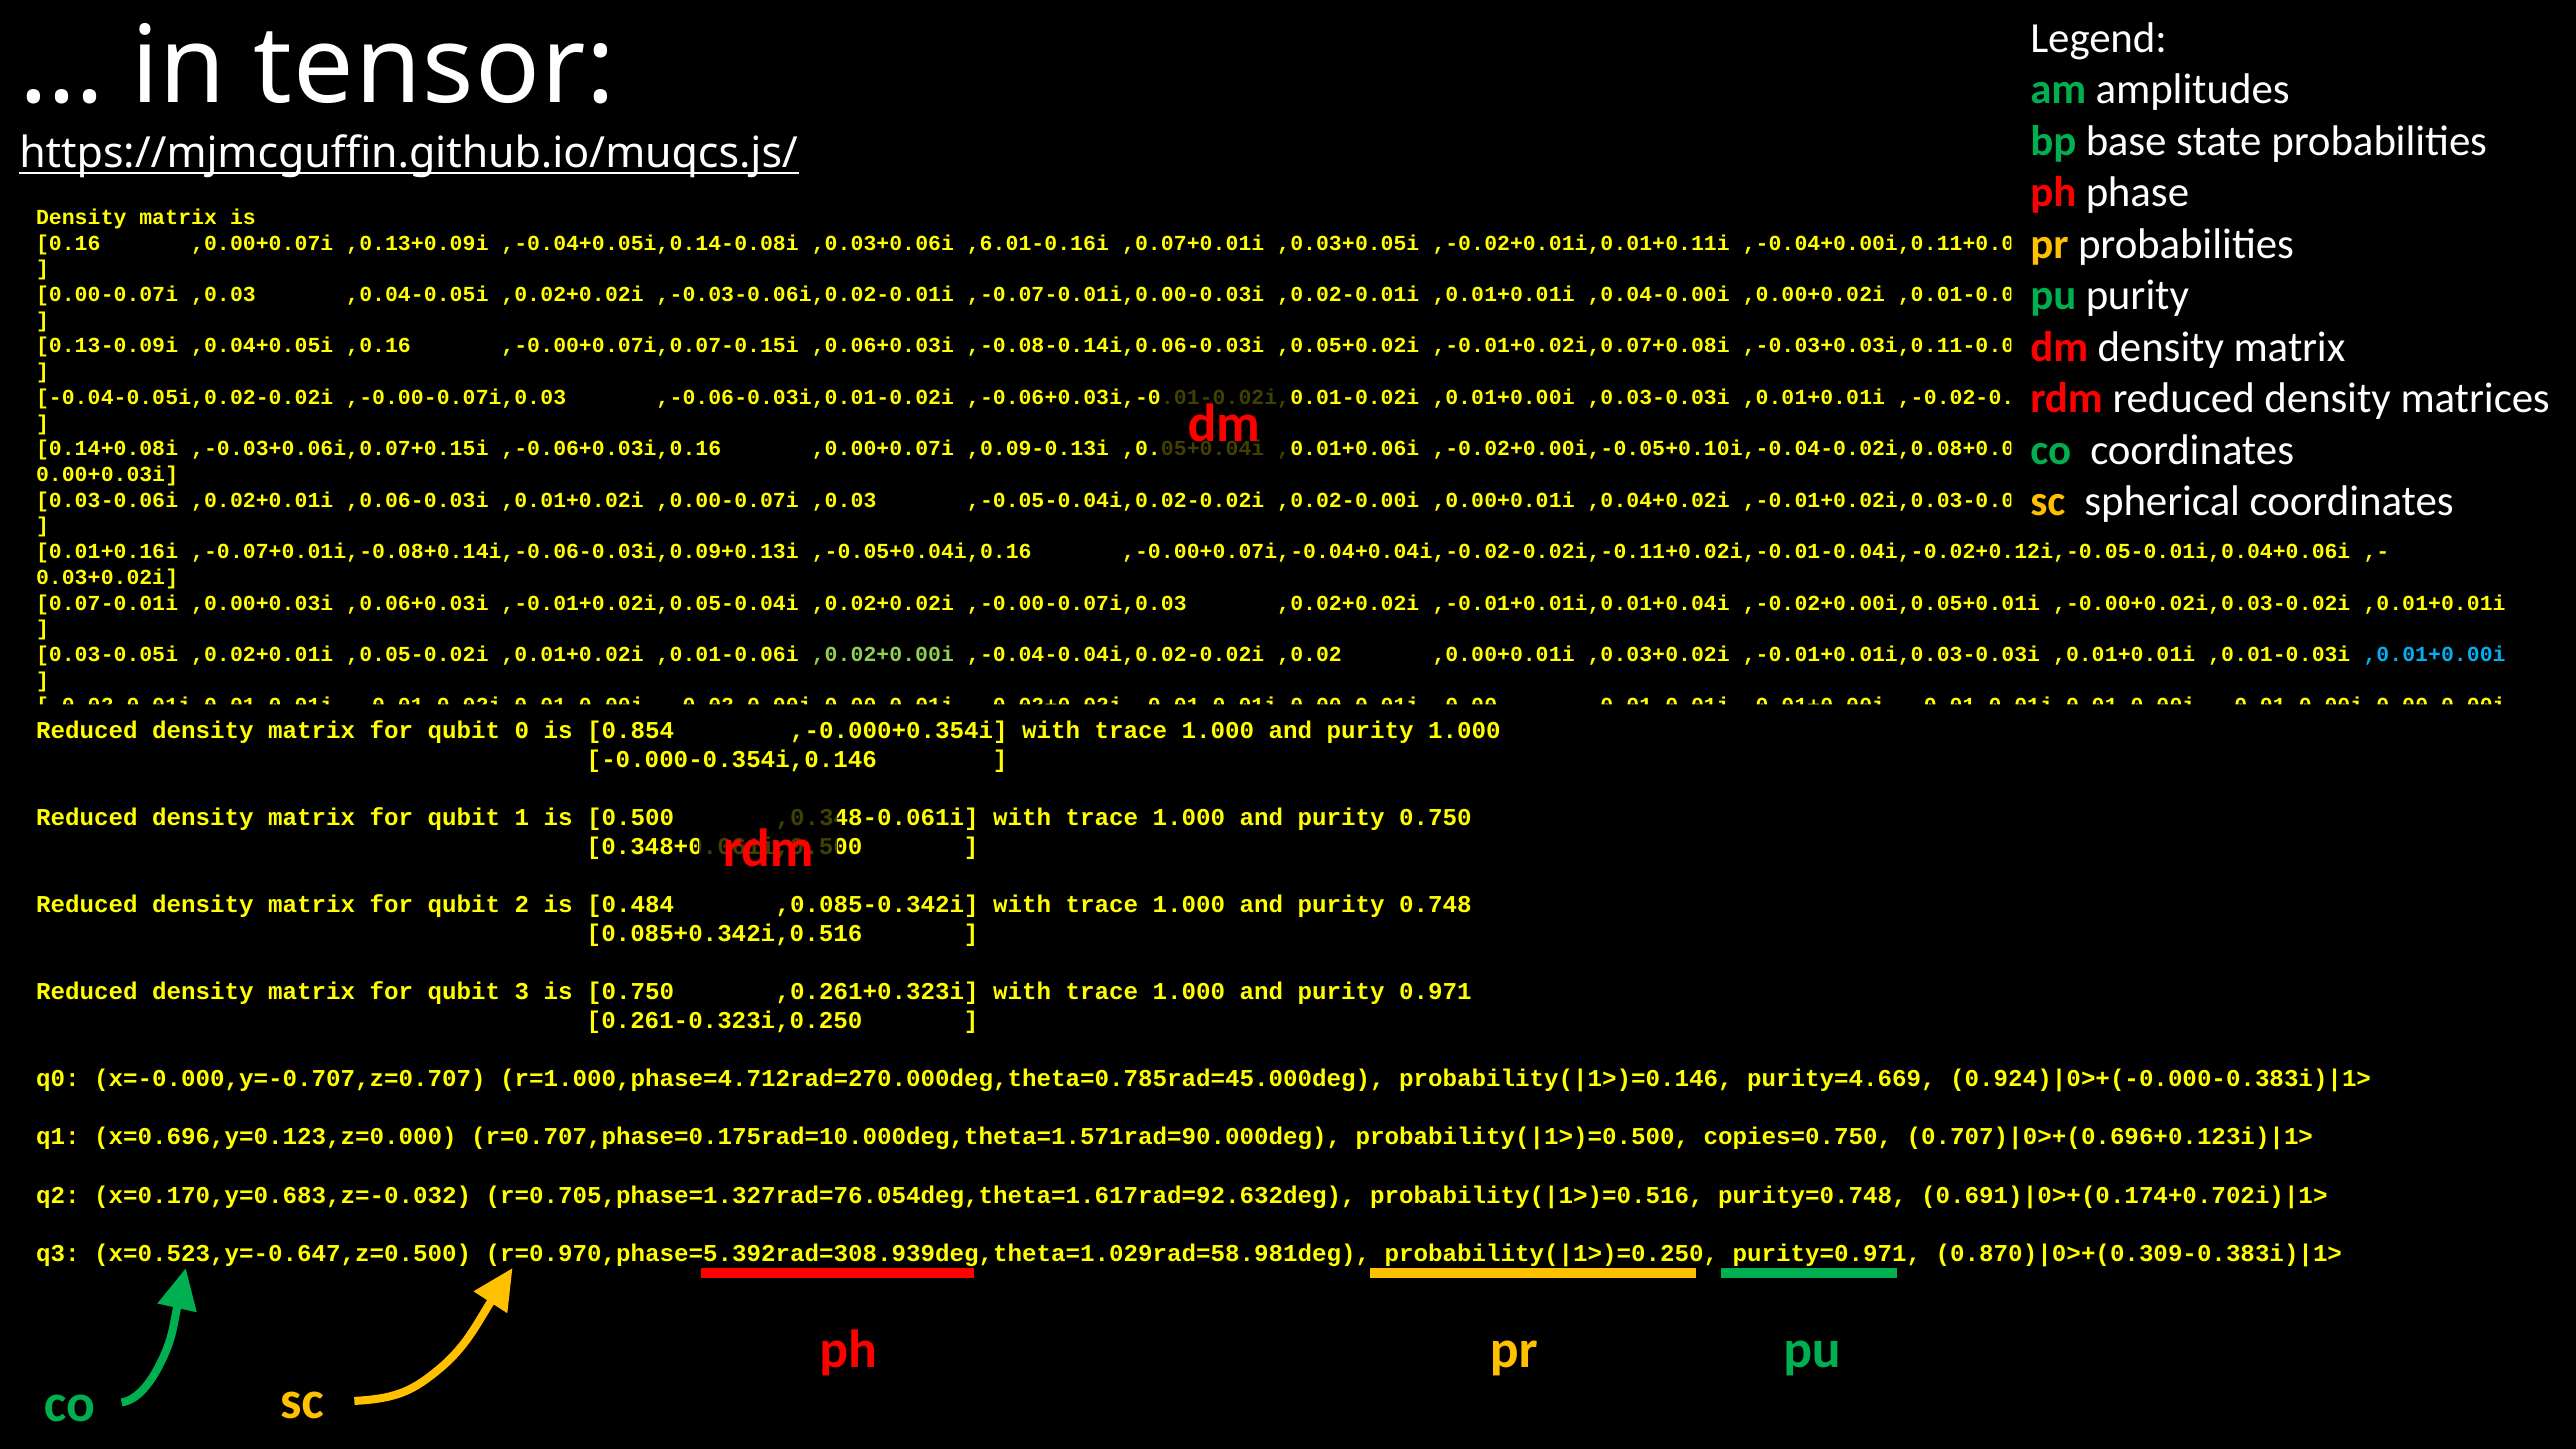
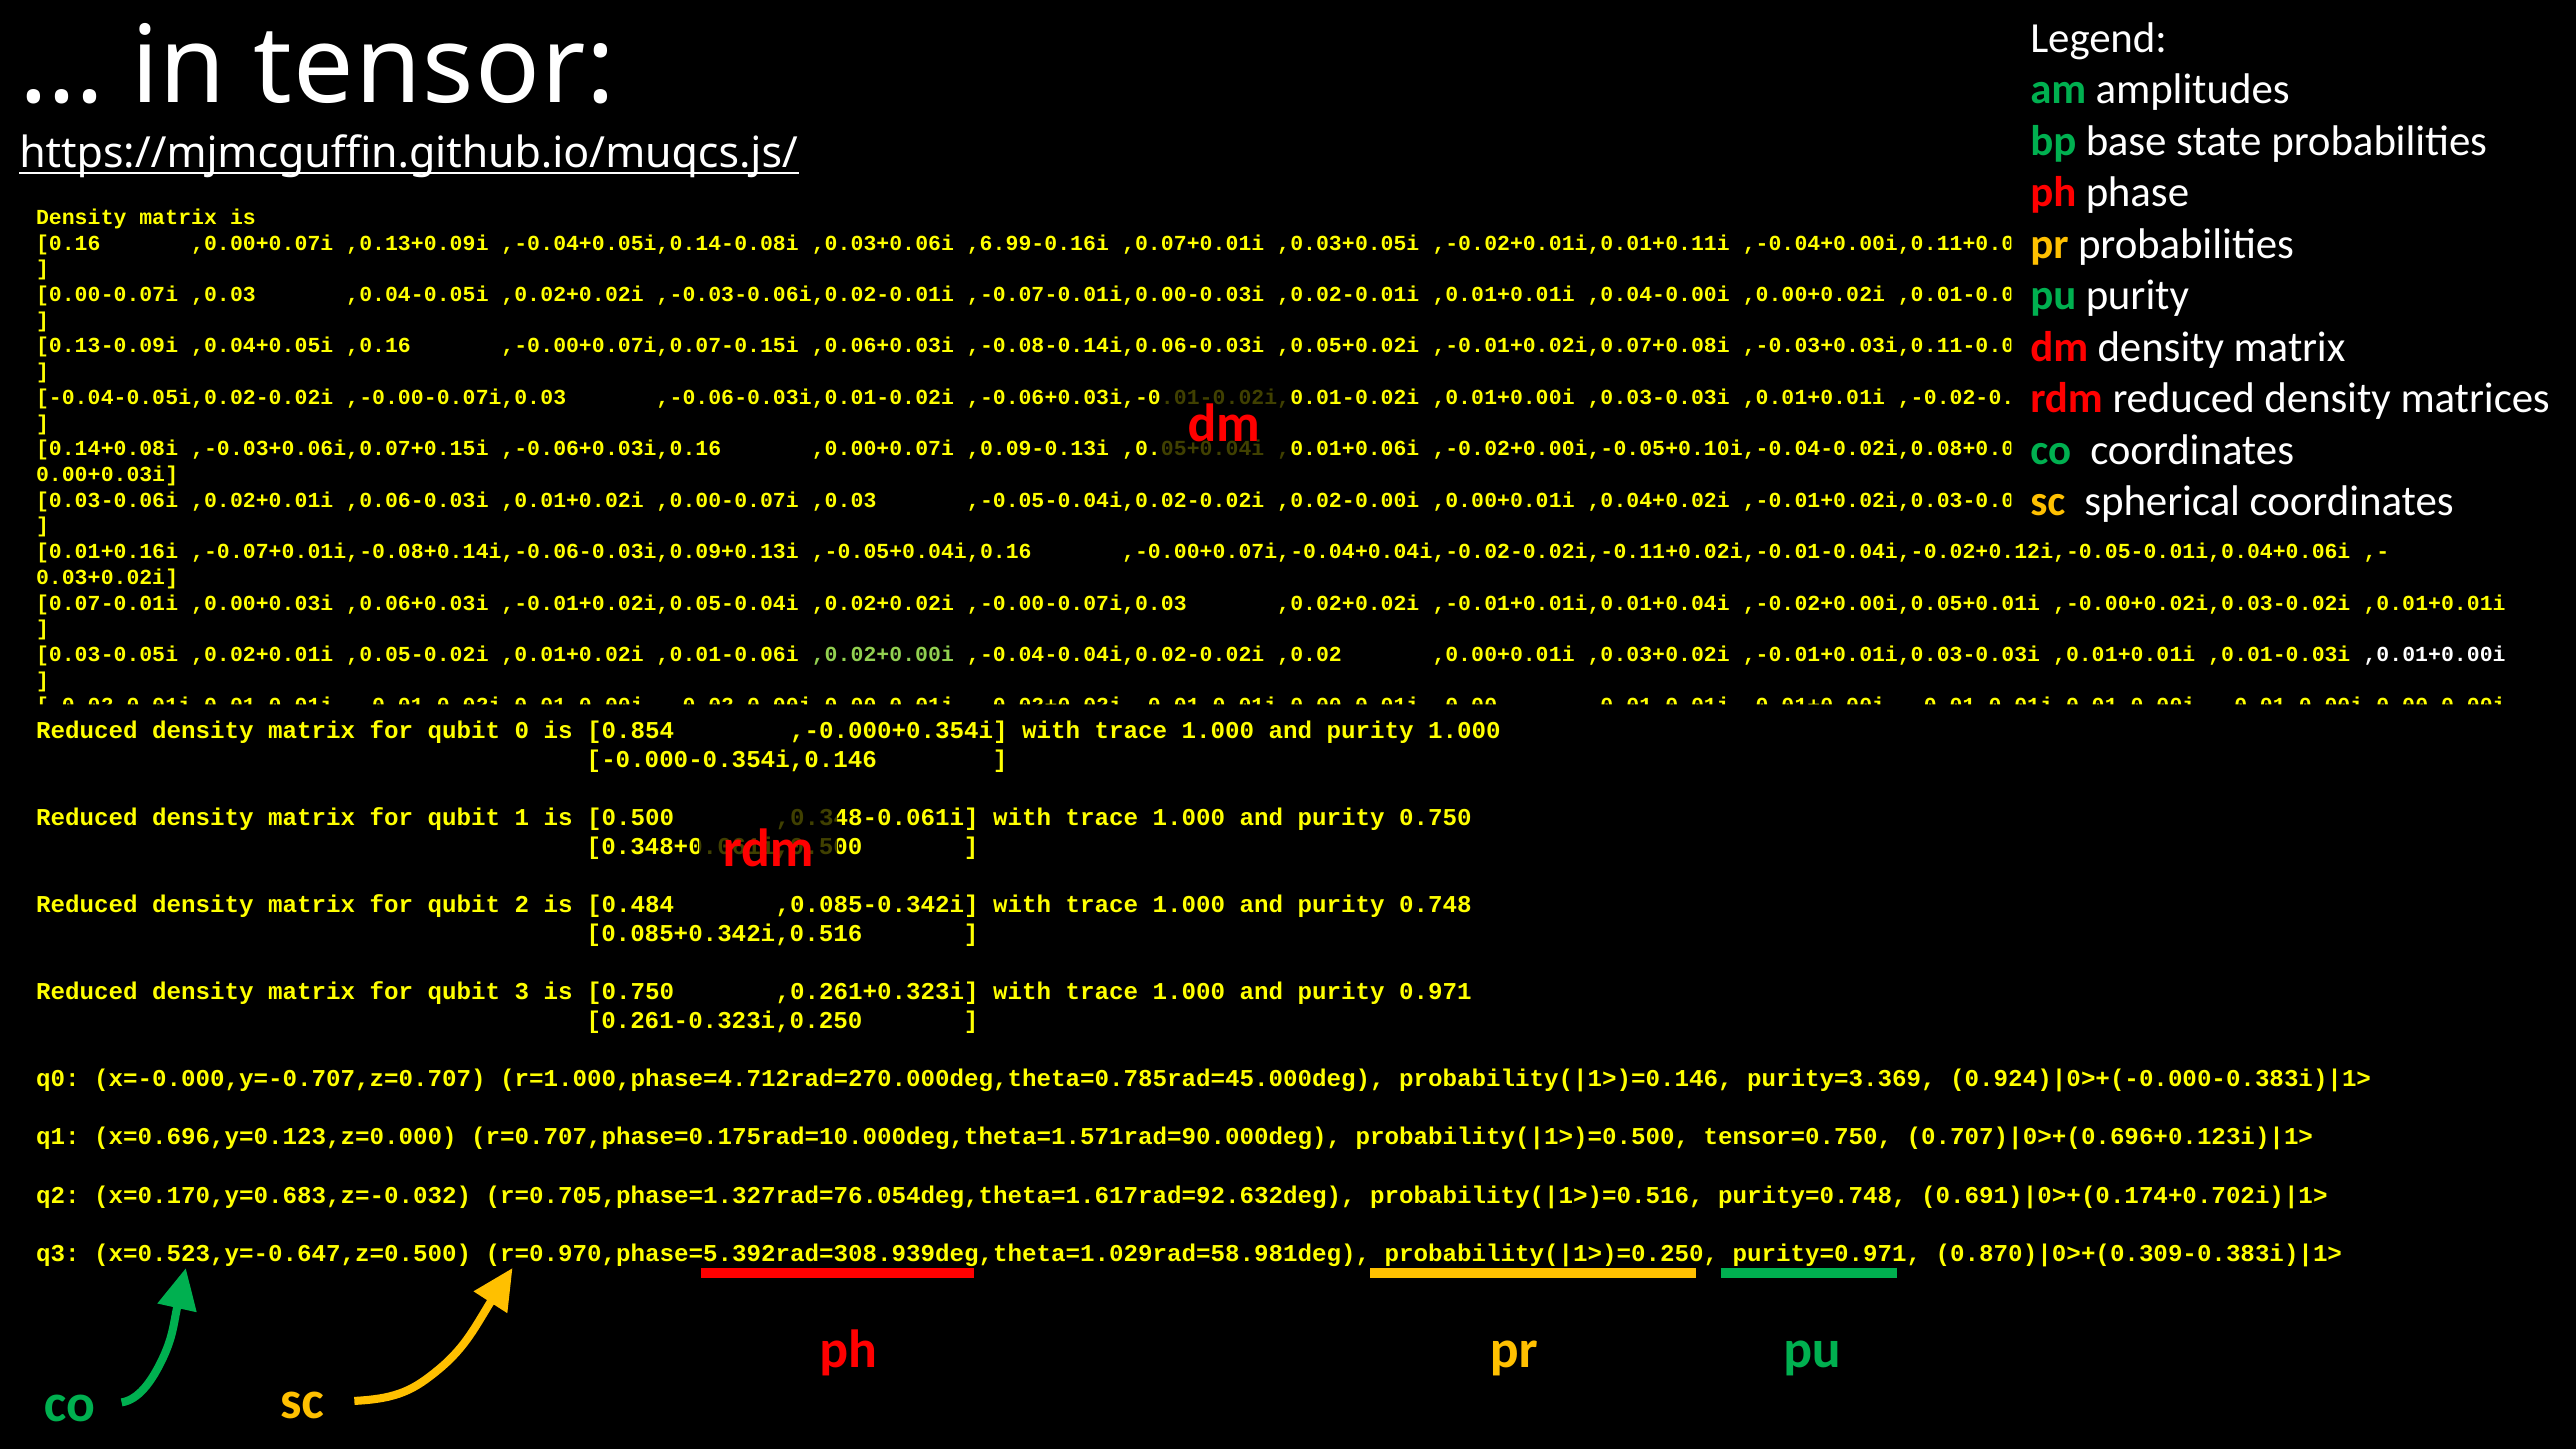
,6.01-0.16i: ,6.01-0.16i -> ,6.99-0.16i
,0.01+0.00i at (2435, 654) colour: light blue -> white
purity=4.669: purity=4.669 -> purity=3.369
copies=0.750: copies=0.750 -> tensor=0.750
